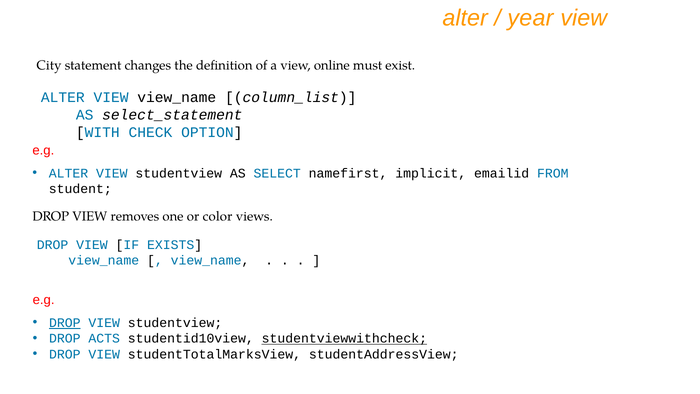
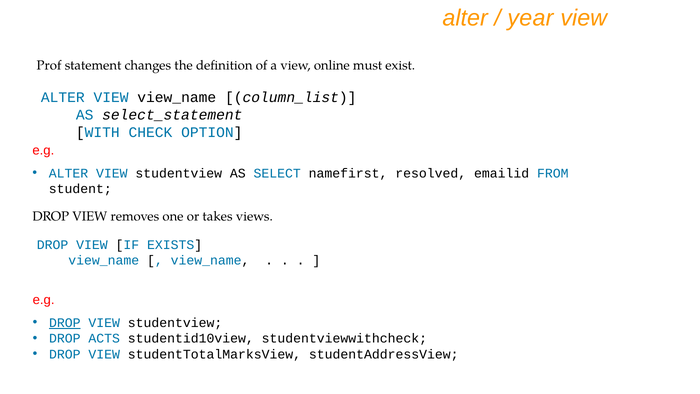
City: City -> Prof
implicit: implicit -> resolved
color: color -> takes
studentviewwithcheck underline: present -> none
